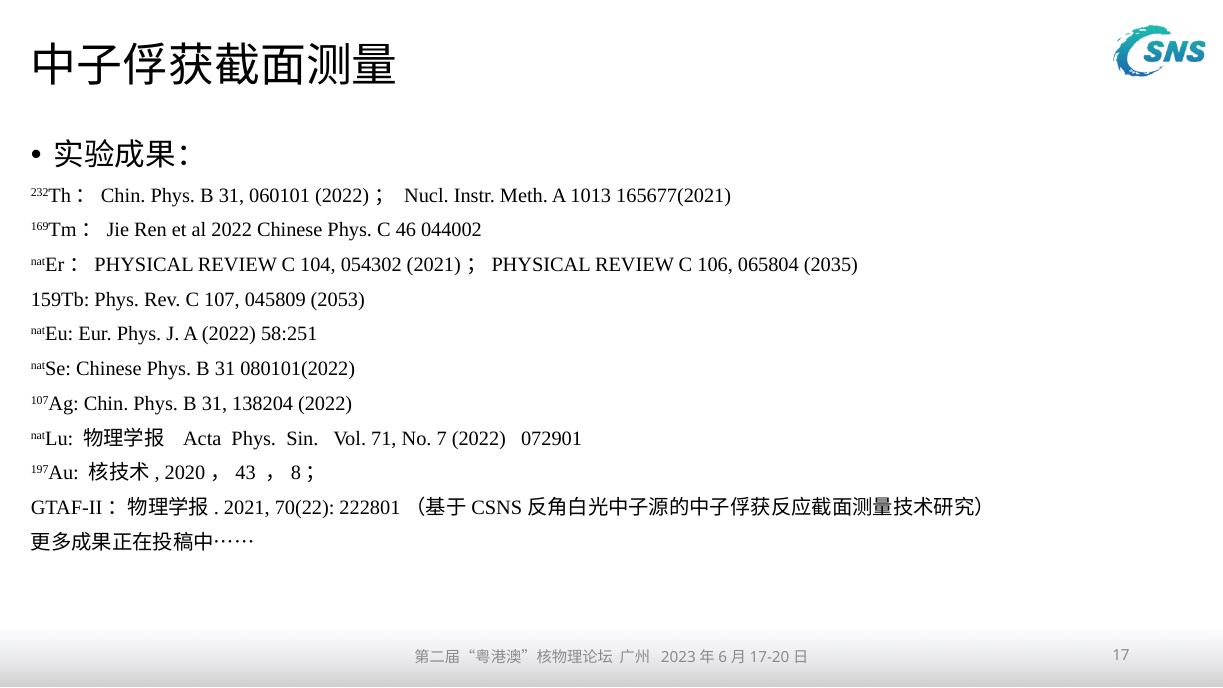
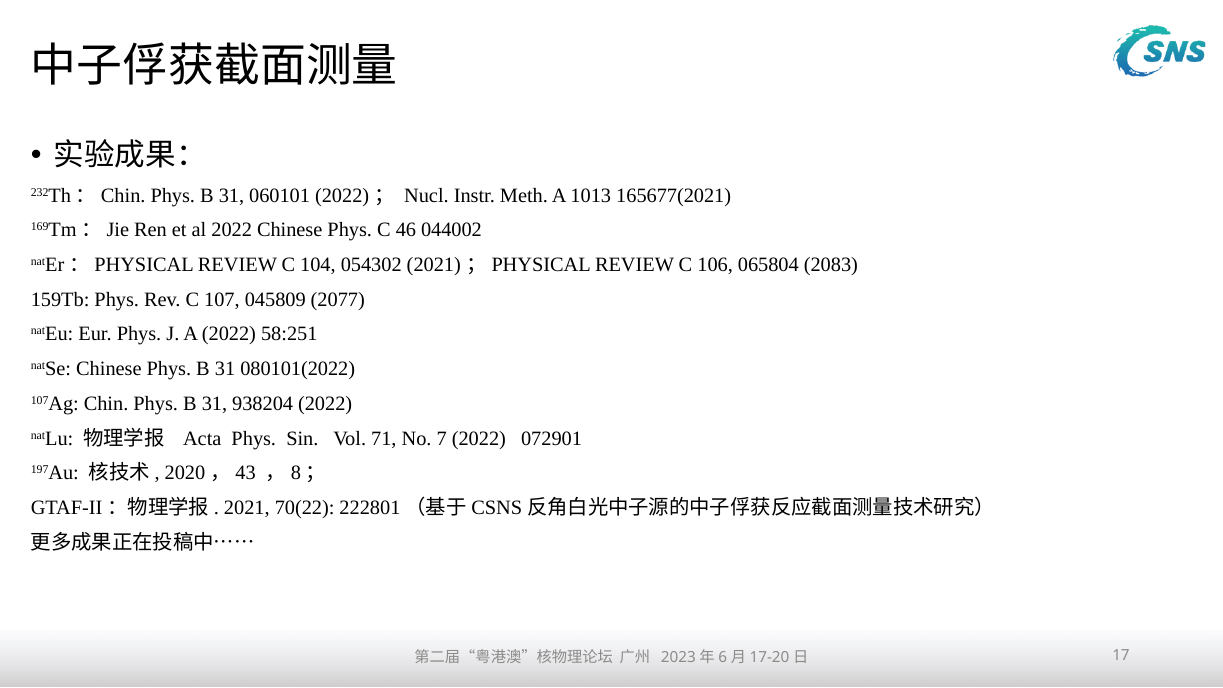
2035: 2035 -> 2083
2053: 2053 -> 2077
138204: 138204 -> 938204
